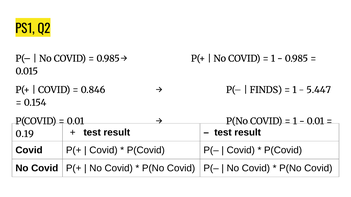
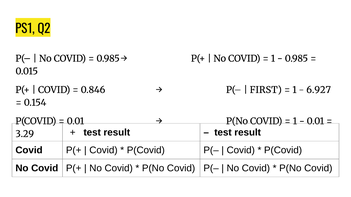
FINDS: FINDS -> FIRST
5.447: 5.447 -> 6.927
0.19: 0.19 -> 3.29
